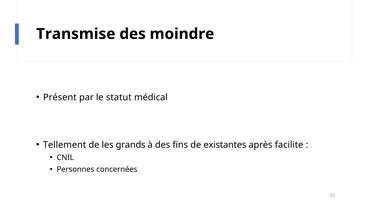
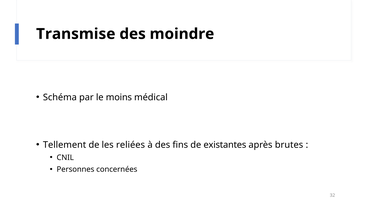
Présent: Présent -> Schéma
statut: statut -> moins
grands: grands -> reliées
facilite: facilite -> brutes
